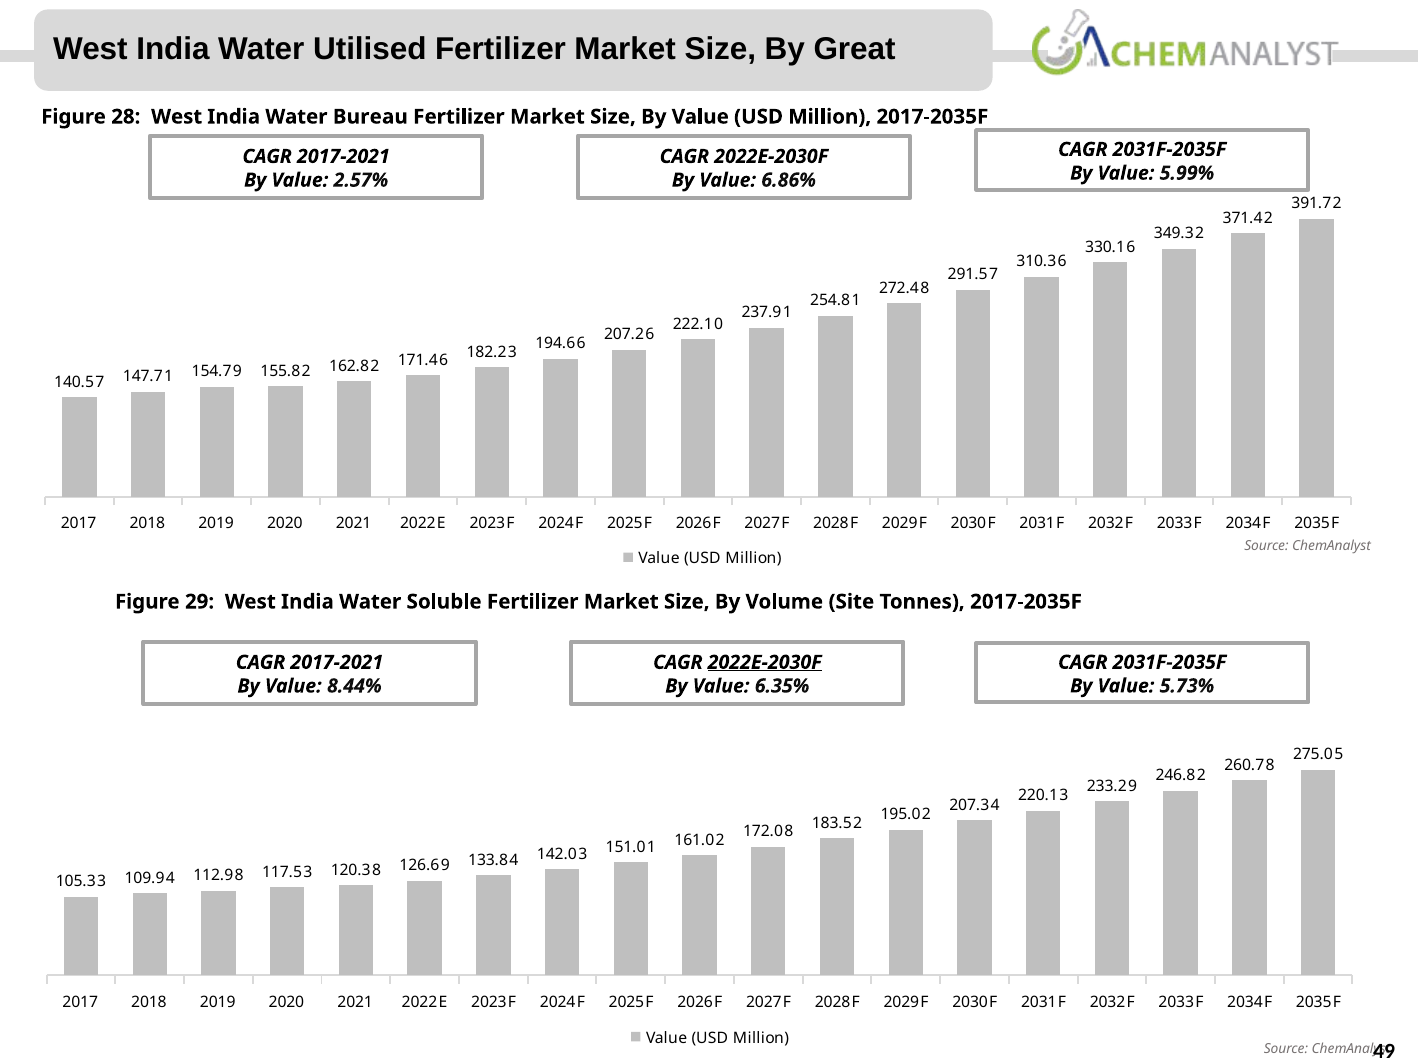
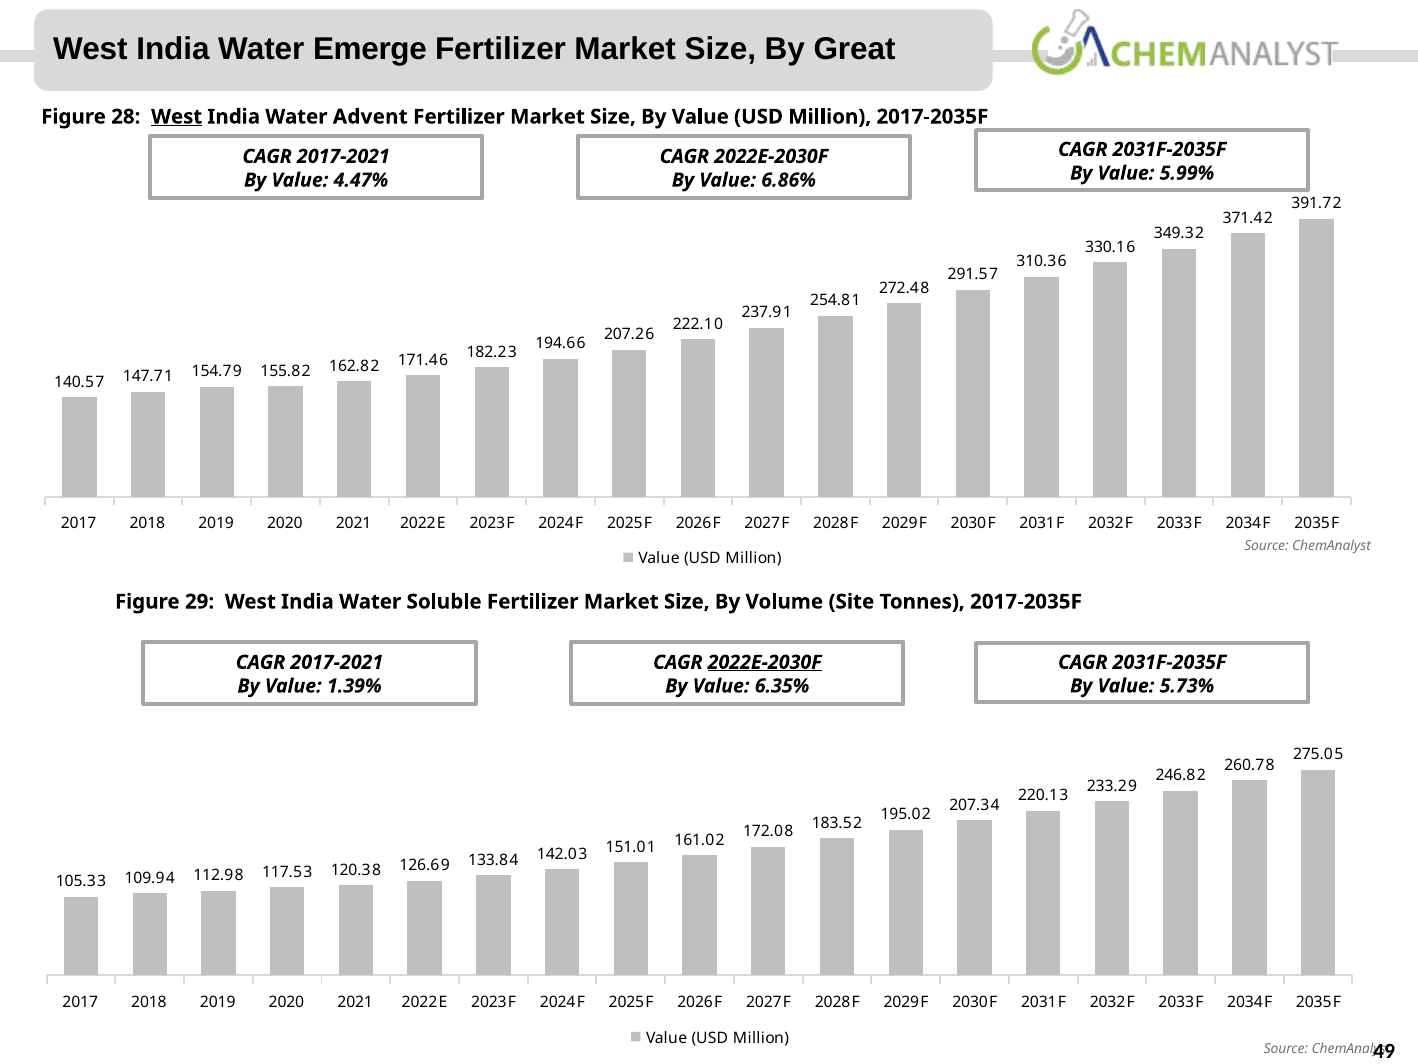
Utilised: Utilised -> Emerge
West at (177, 117) underline: none -> present
Bureau: Bureau -> Advent
2.57%: 2.57% -> 4.47%
8.44%: 8.44% -> 1.39%
